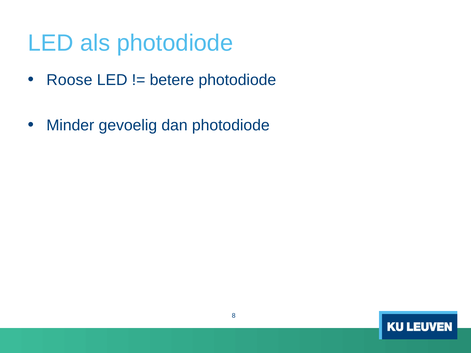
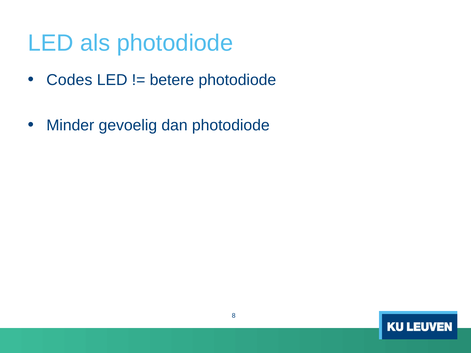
Roose: Roose -> Codes
